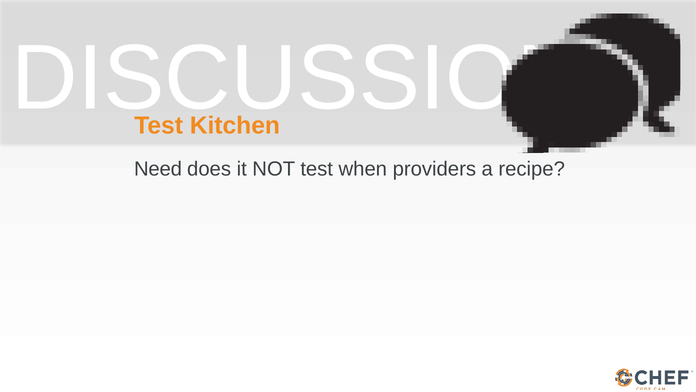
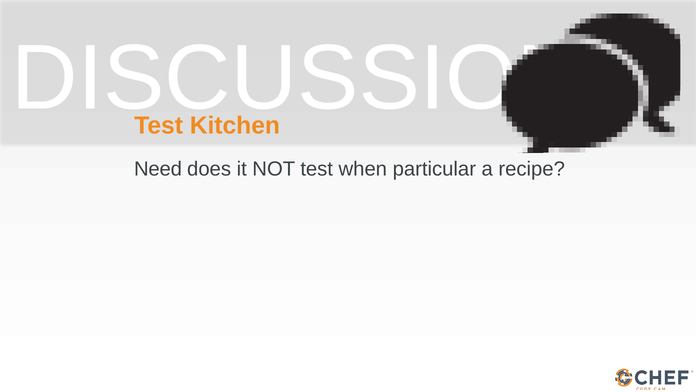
providers: providers -> particular
